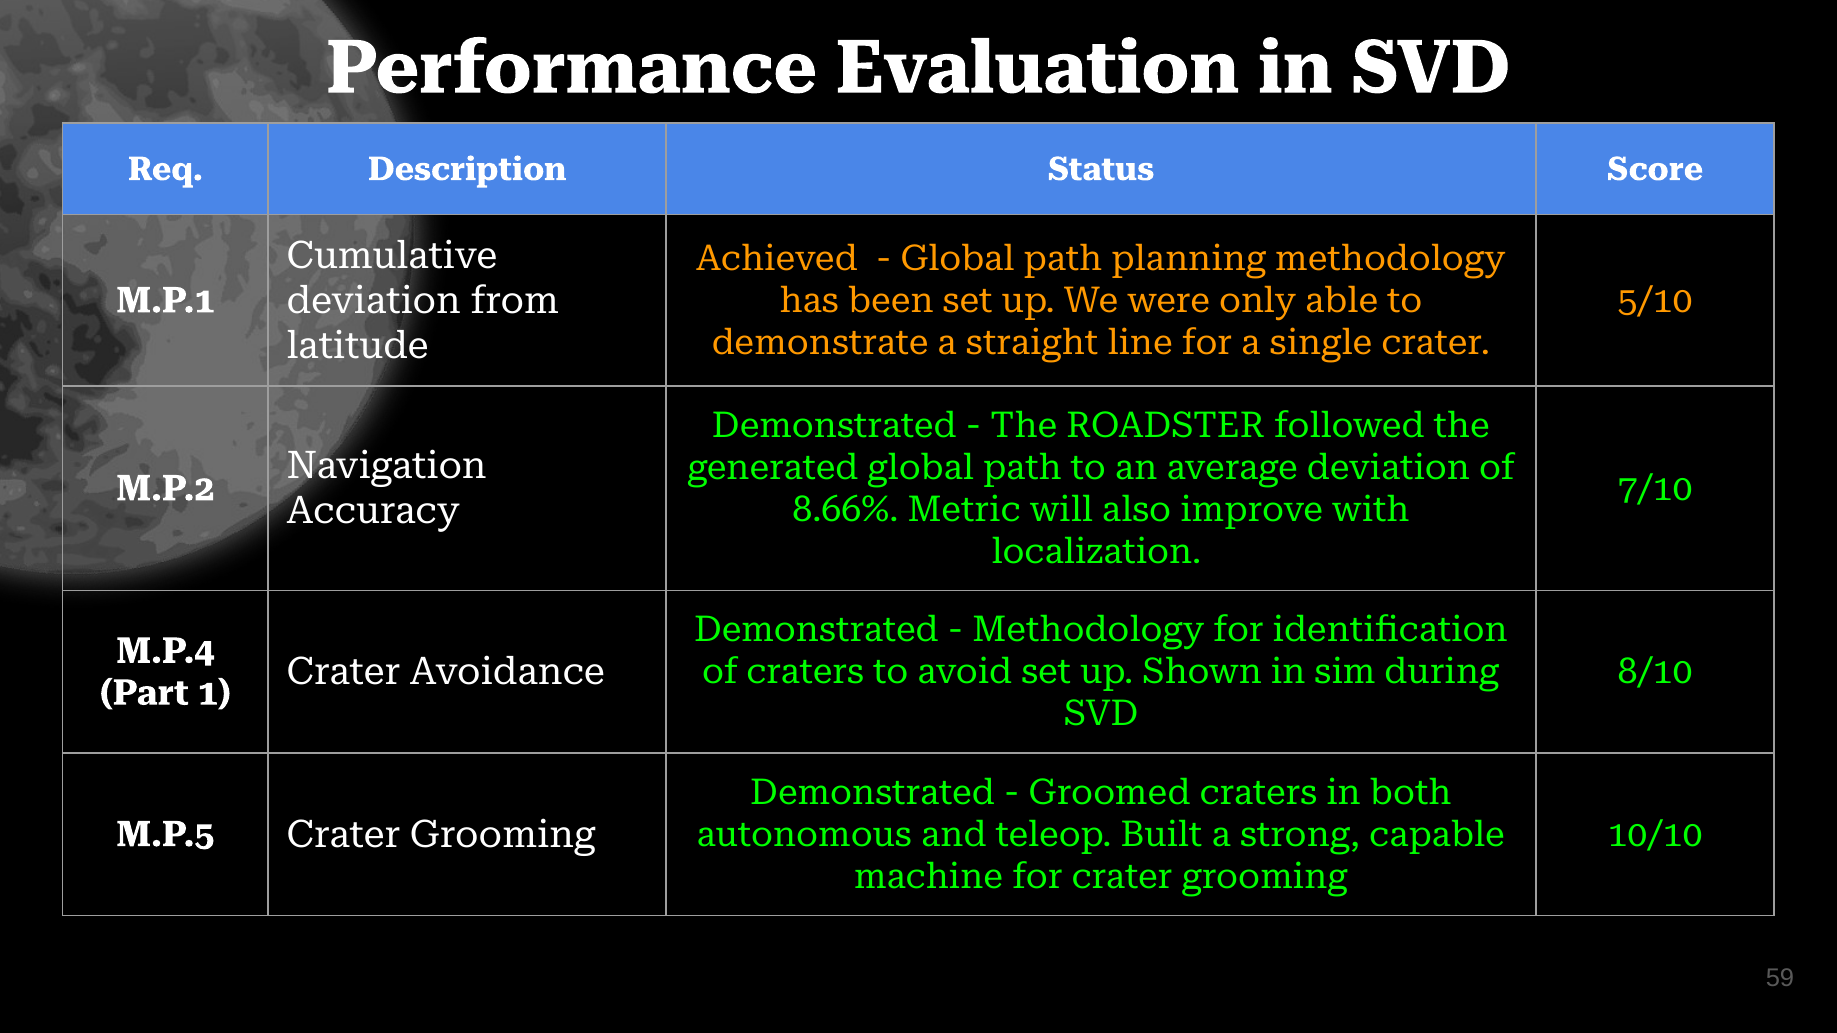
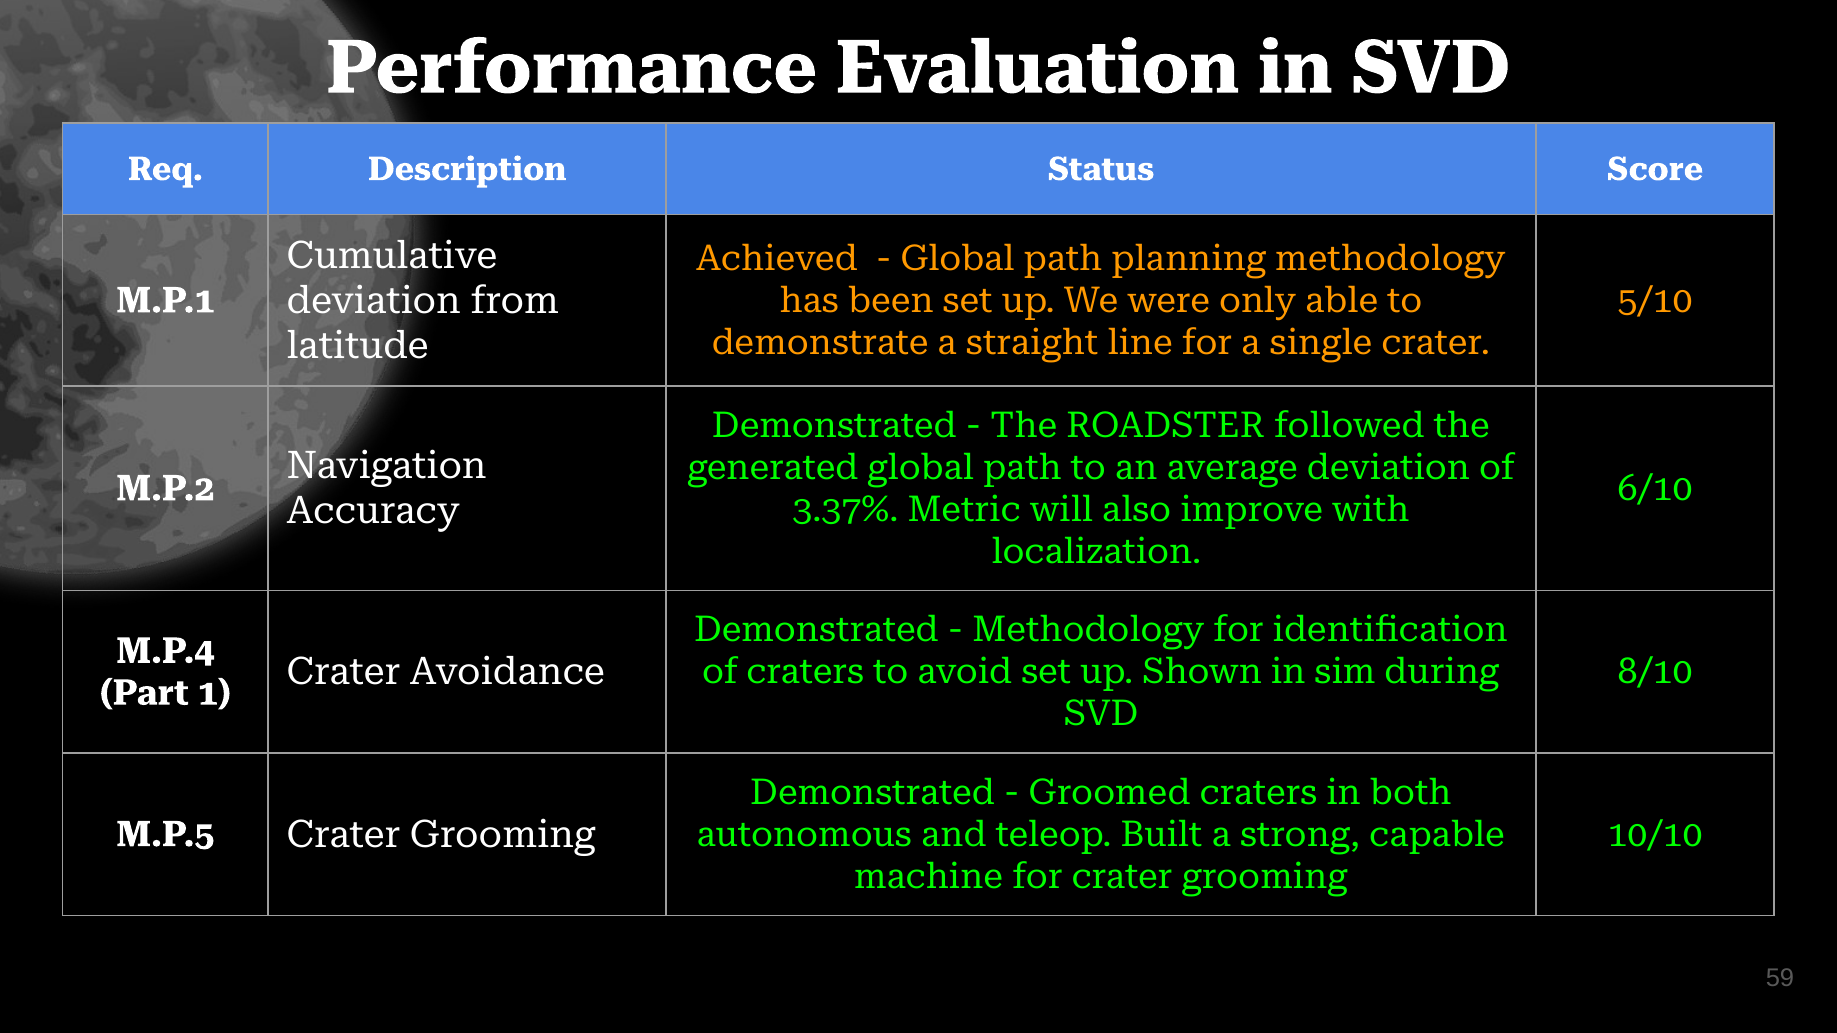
7/10: 7/10 -> 6/10
8.66%: 8.66% -> 3.37%
